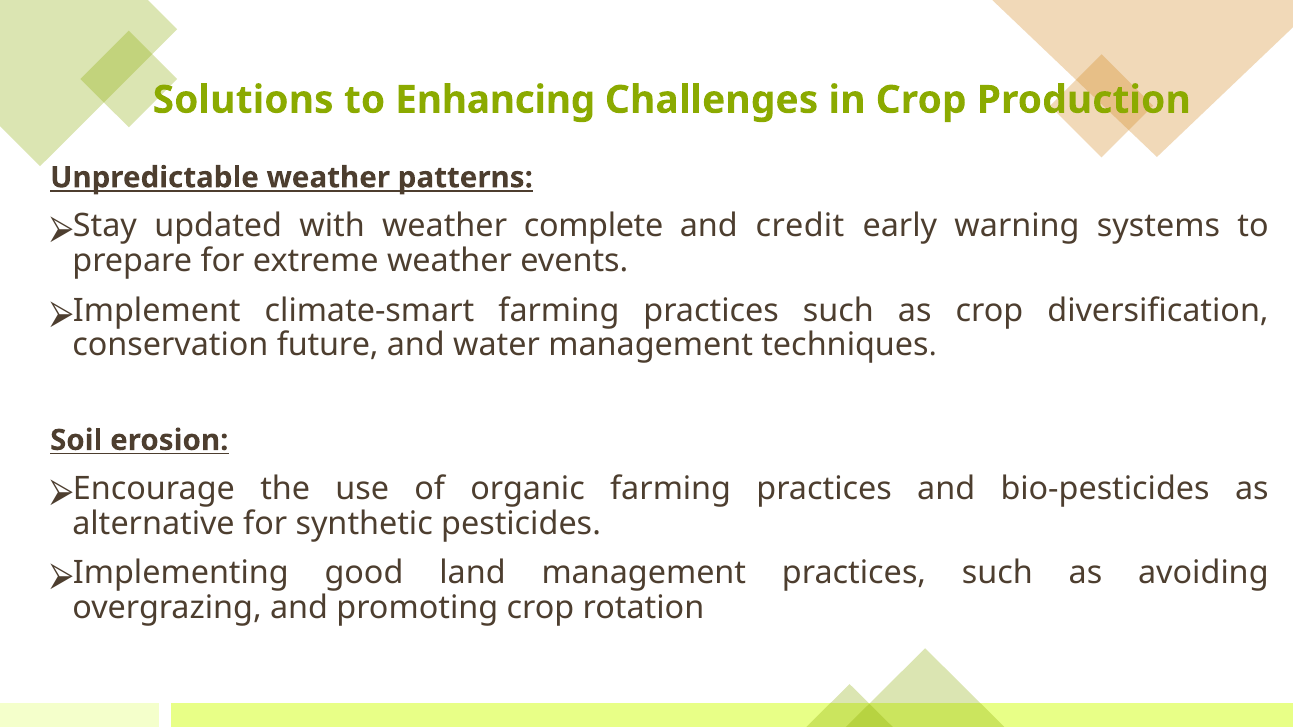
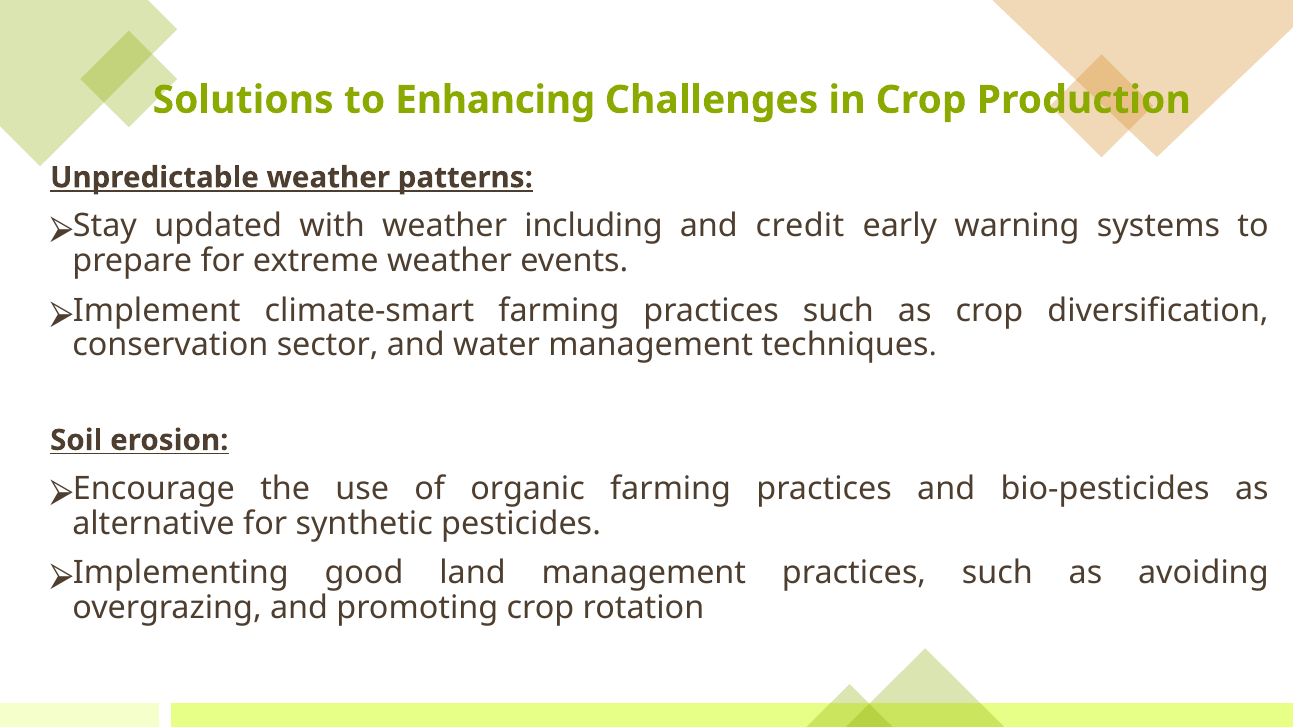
complete: complete -> including
future: future -> sector
